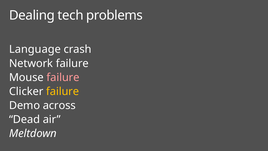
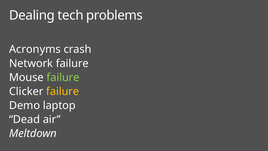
Language: Language -> Acronyms
failure at (63, 77) colour: pink -> light green
across: across -> laptop
